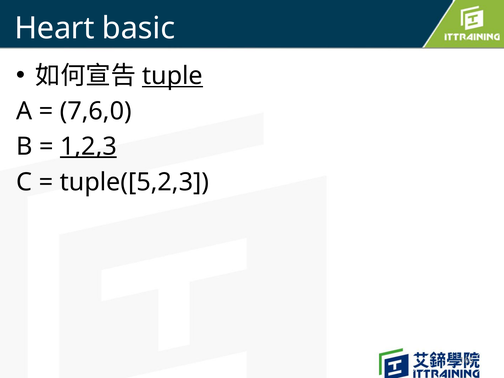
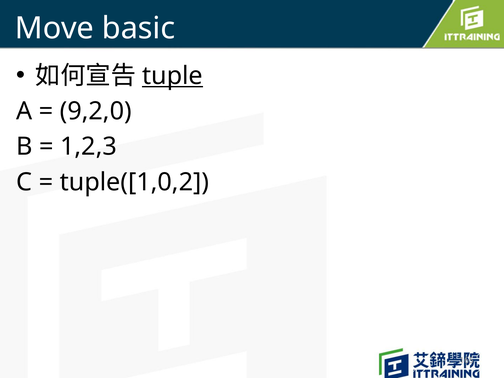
Heart: Heart -> Move
7,6,0: 7,6,0 -> 9,2,0
1,2,3 underline: present -> none
tuple([5,2,3: tuple([5,2,3 -> tuple([1,0,2
